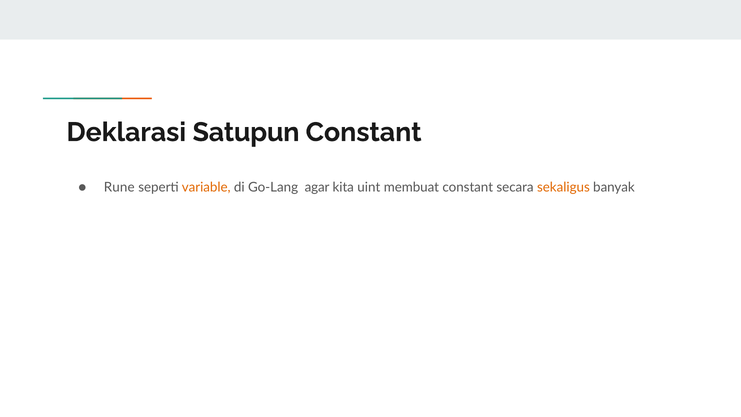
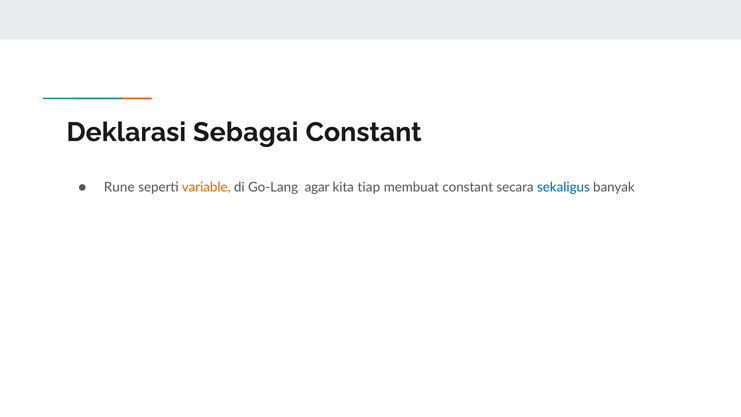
Satupun: Satupun -> Sebagai
uint: uint -> tiap
sekaligus colour: orange -> blue
